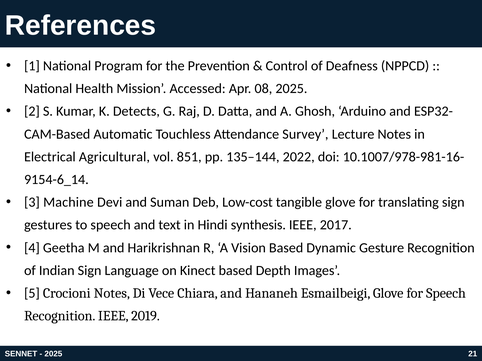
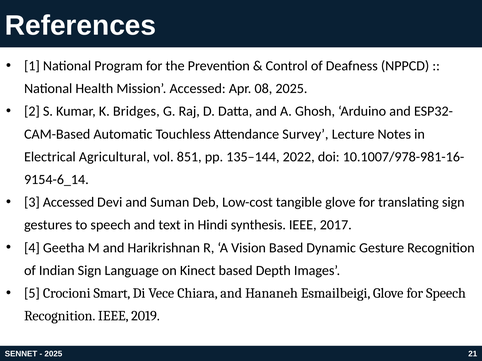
Detects: Detects -> Bridges
3 Machine: Machine -> Accessed
Crocioni Notes: Notes -> Smart
